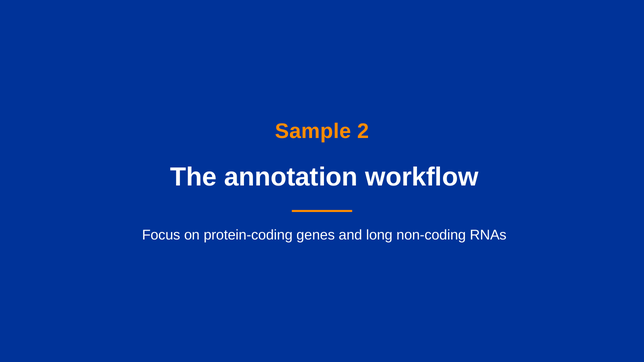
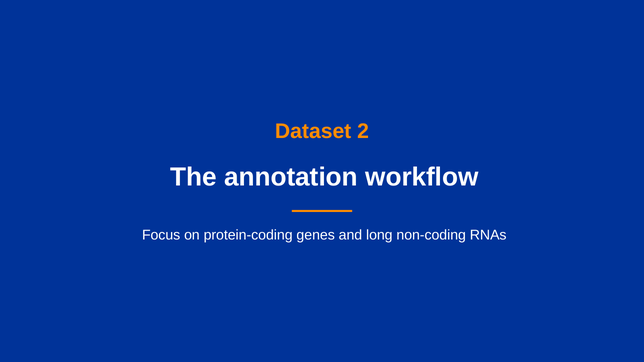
Sample: Sample -> Dataset
